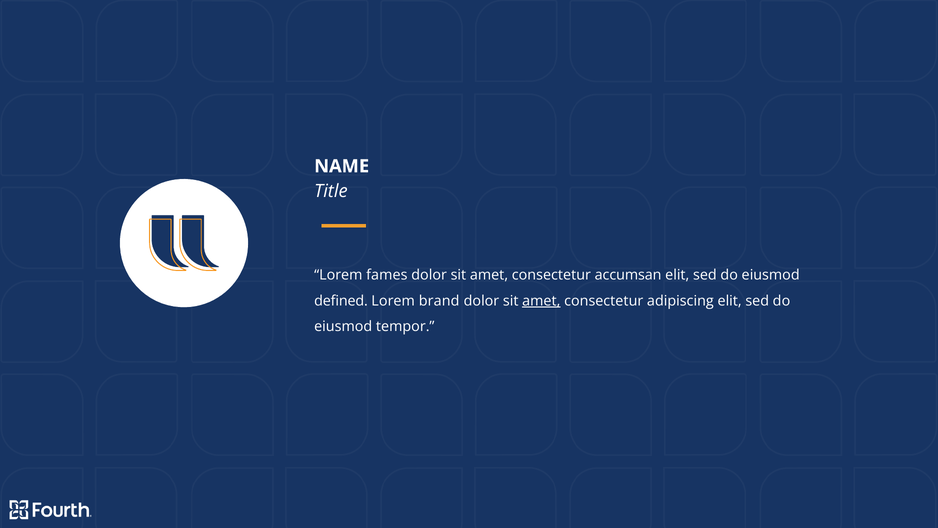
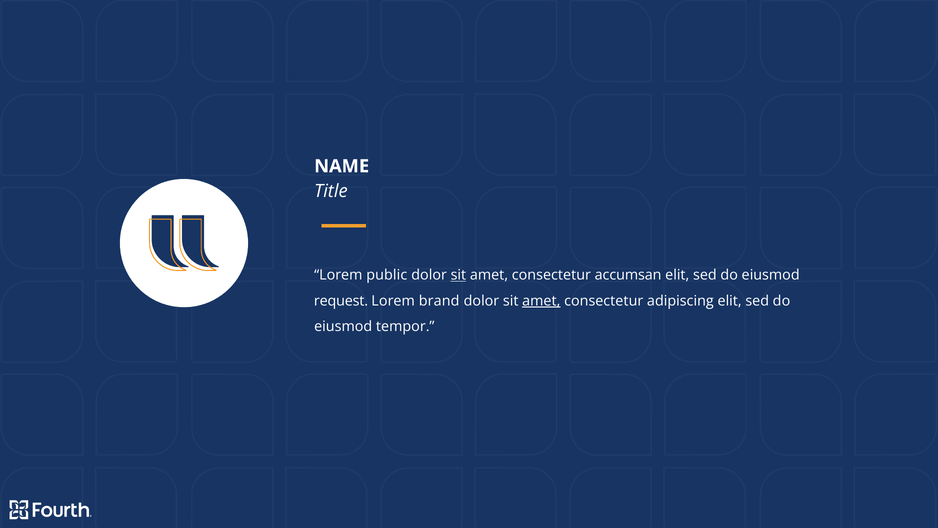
fames: fames -> public
sit at (458, 275) underline: none -> present
defined: defined -> request
